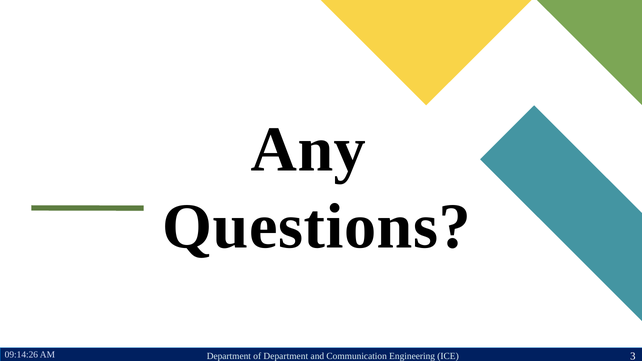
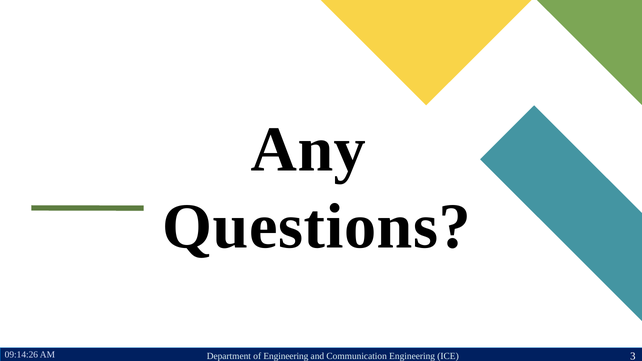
of Department: Department -> Engineering
